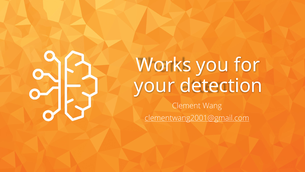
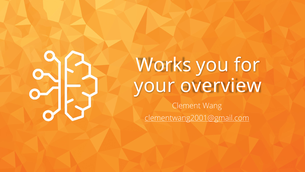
detection: detection -> overview
